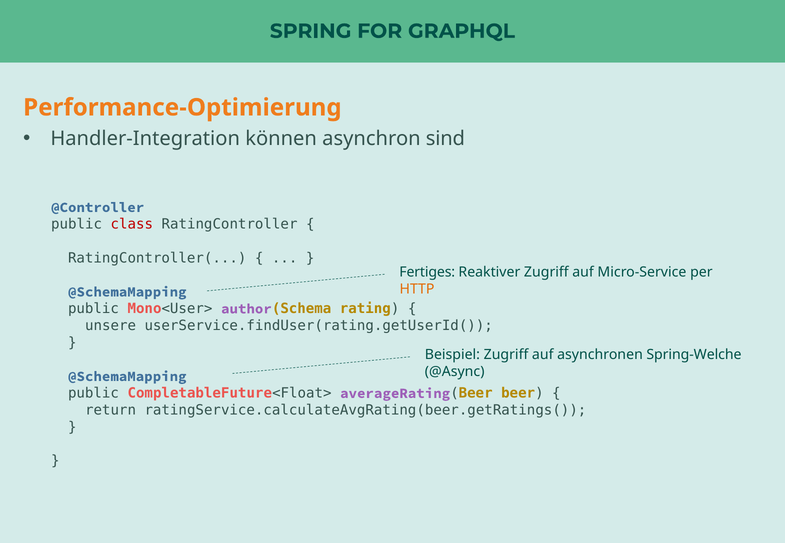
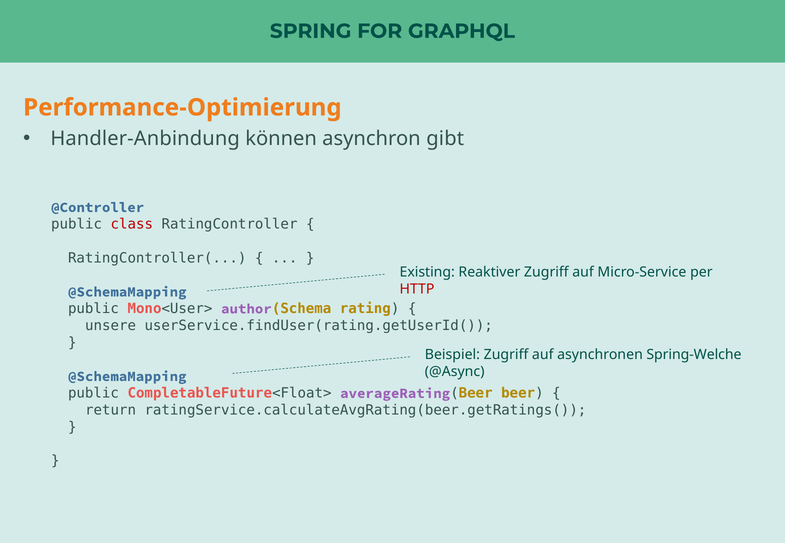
Handler-Integration: Handler-Integration -> Handler-Anbindung
sind: sind -> gibt
Fertiges: Fertiges -> Existing
HTTP colour: orange -> red
